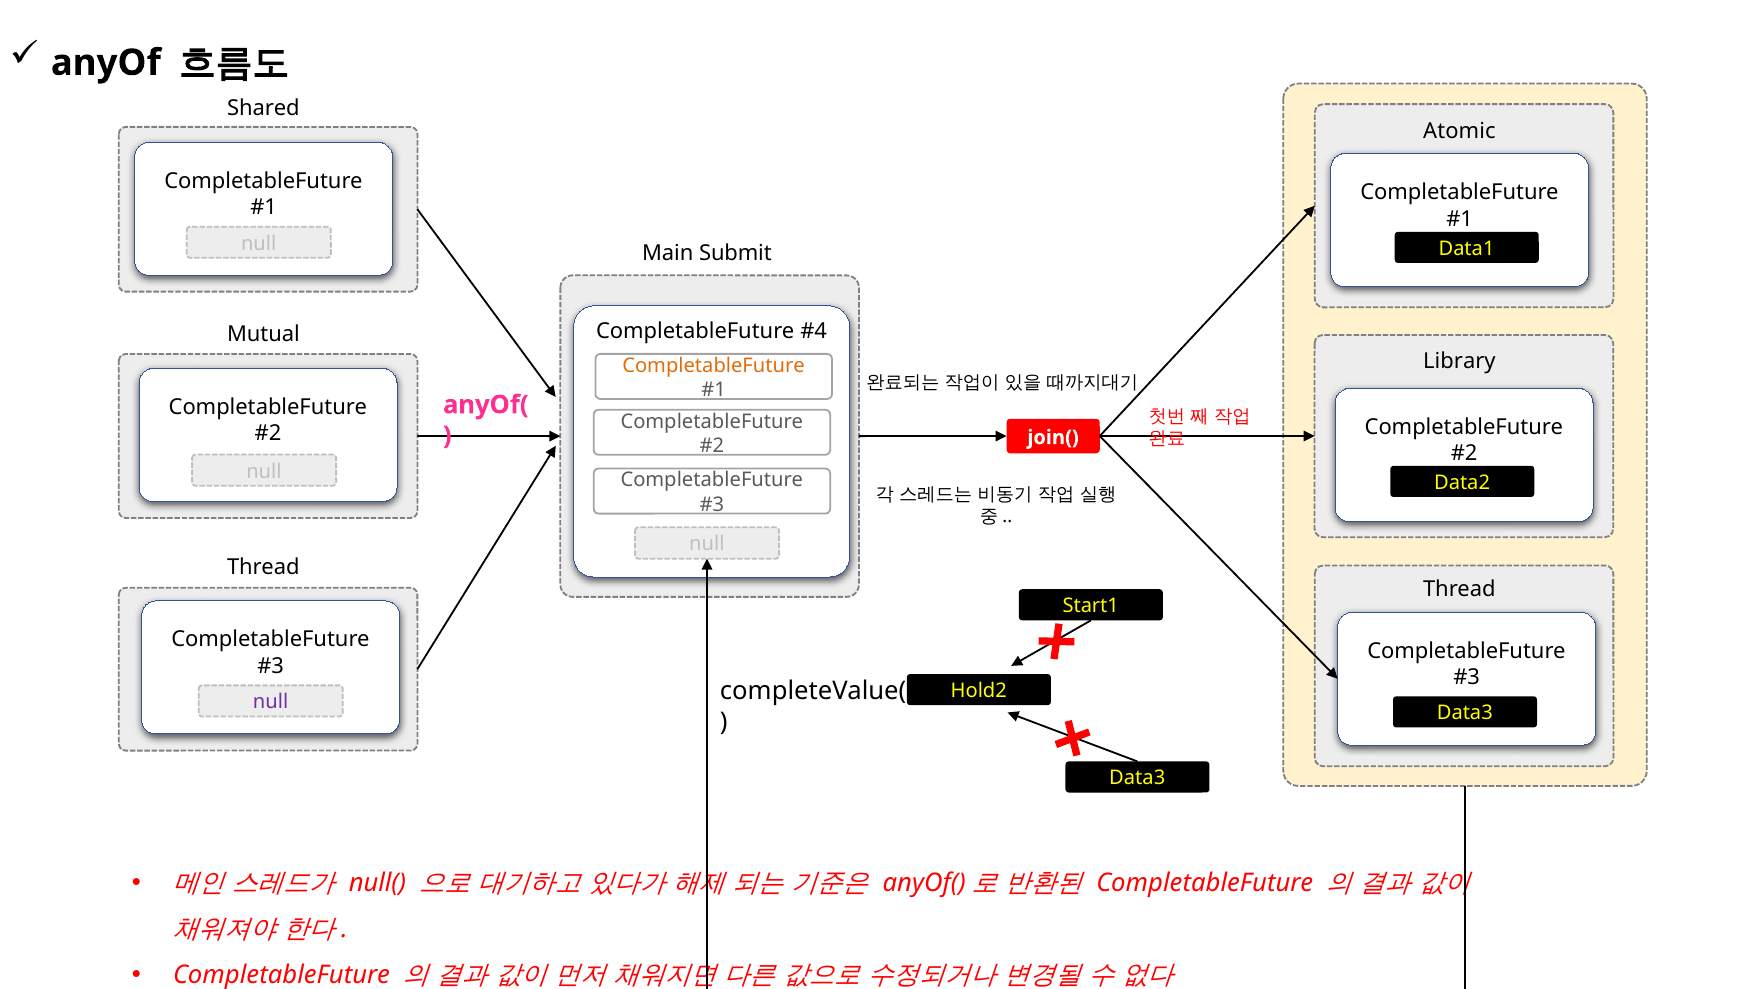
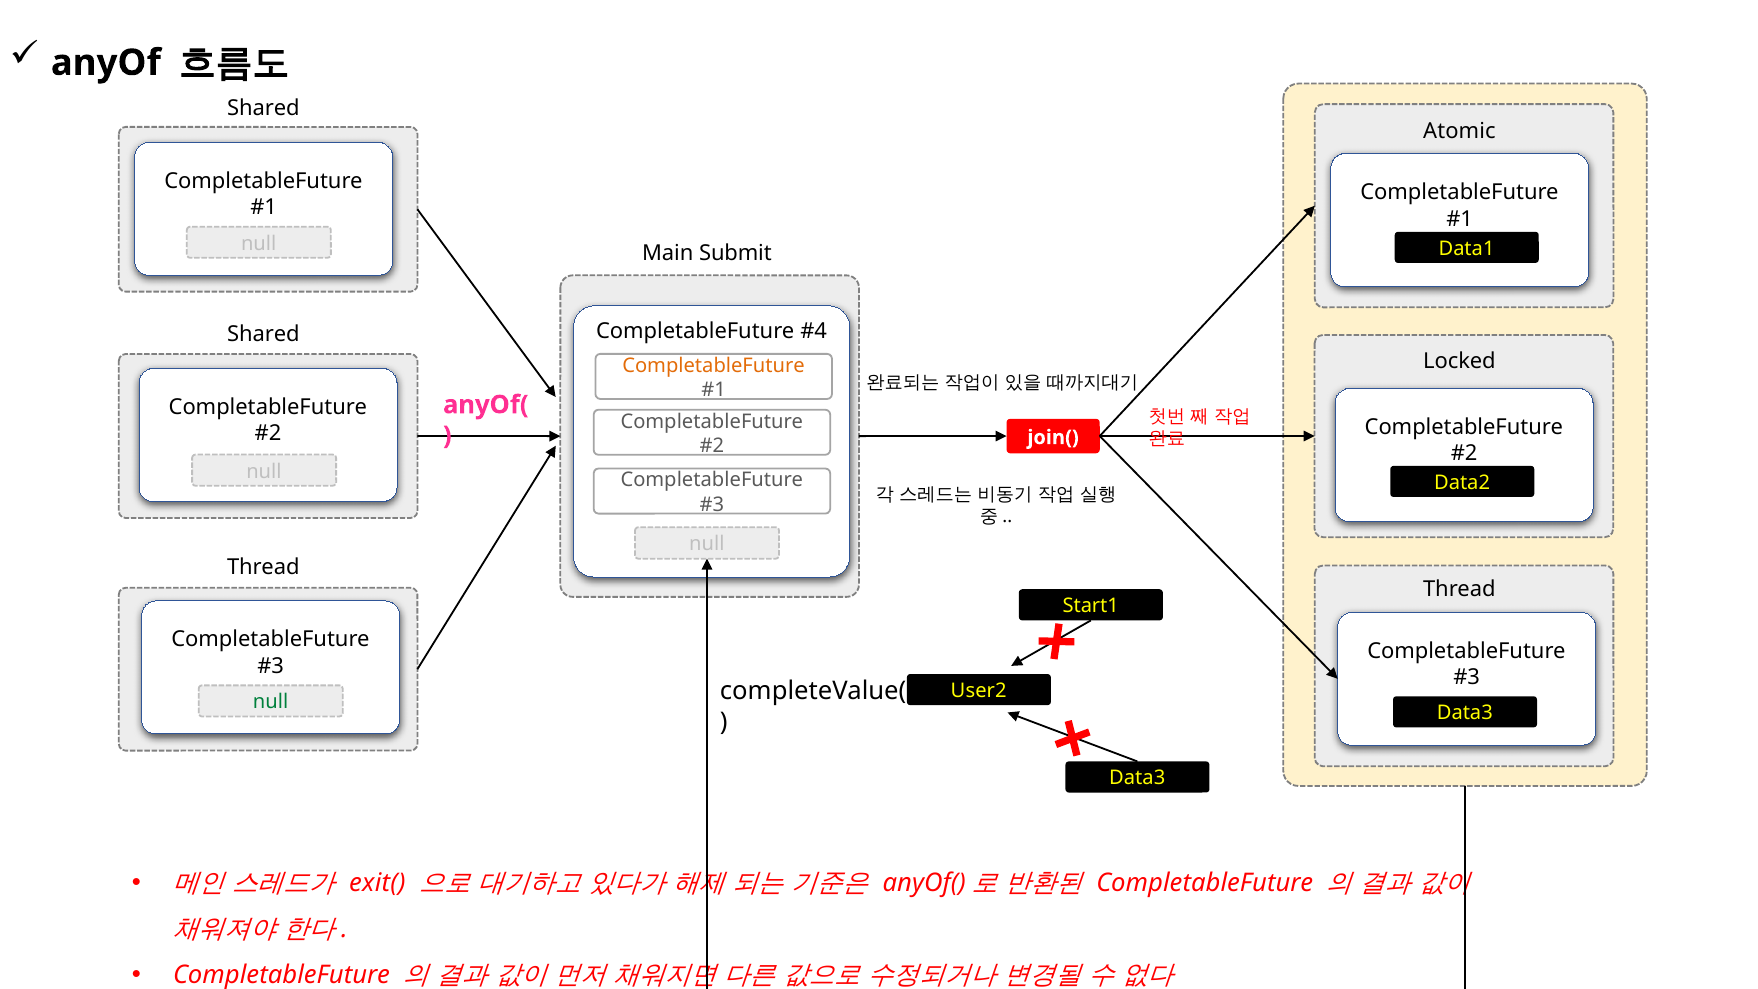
Mutual at (263, 334): Mutual -> Shared
Library: Library -> Locked
Hold2: Hold2 -> User2
null at (271, 702) colour: purple -> green
null(: null( -> exit(
